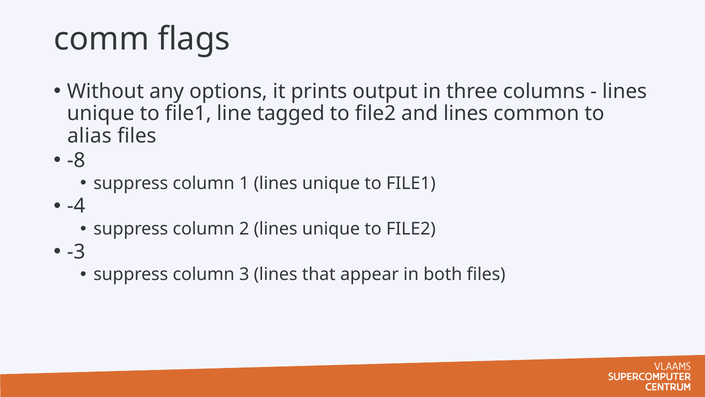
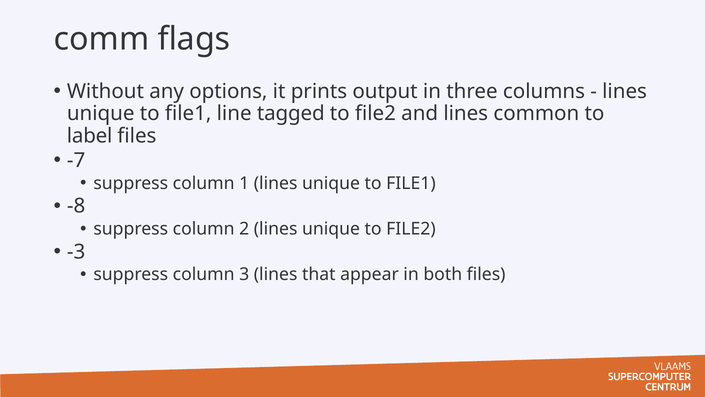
alias: alias -> label
-8: -8 -> -7
-4: -4 -> -8
